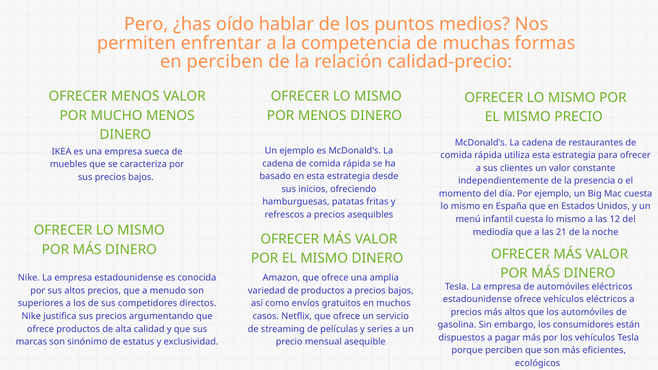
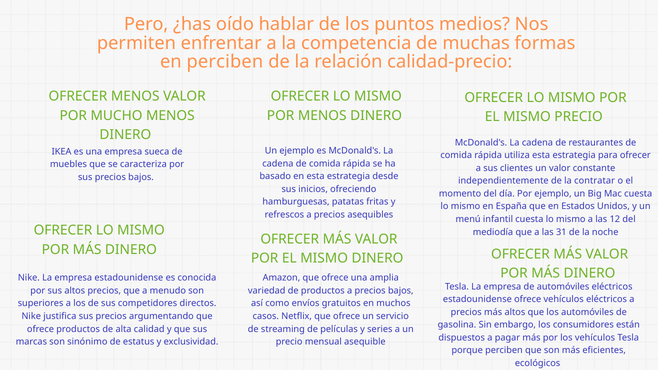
presencia: presencia -> contratar
21: 21 -> 31
